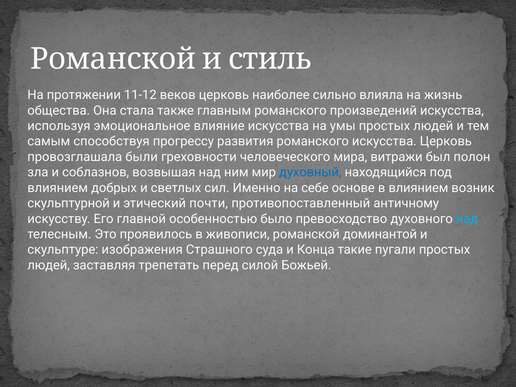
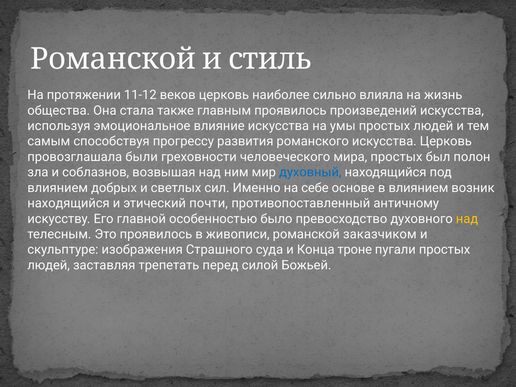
главным романского: романского -> проявилось
мира витражи: витражи -> простых
скульптурной at (69, 203): скульптурной -> находящийся
над at (467, 219) colour: light blue -> yellow
доминантой: доминантой -> заказчиком
такие: такие -> троне
